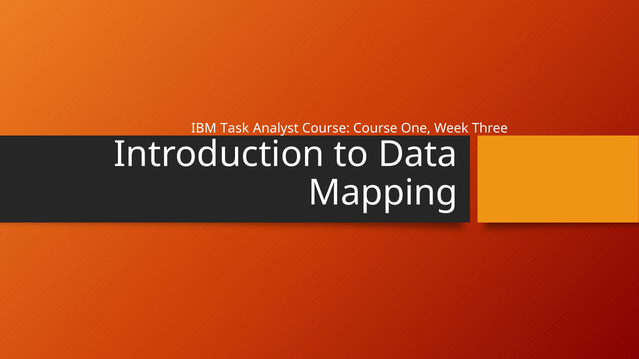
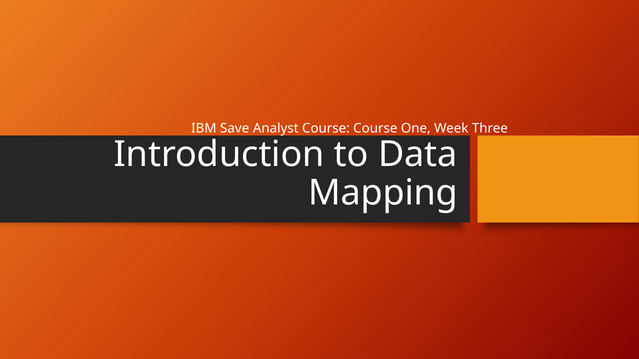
Task: Task -> Save
